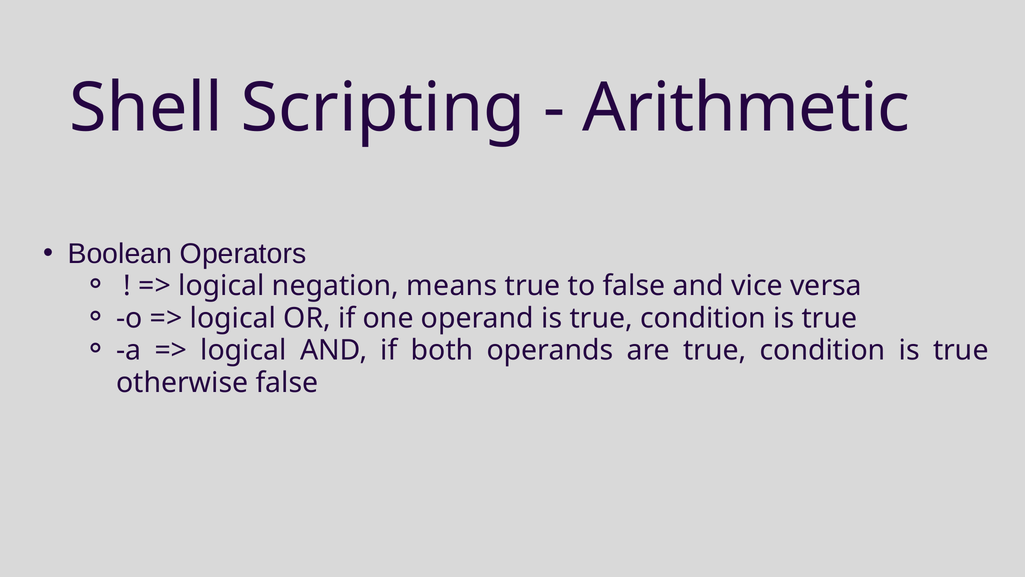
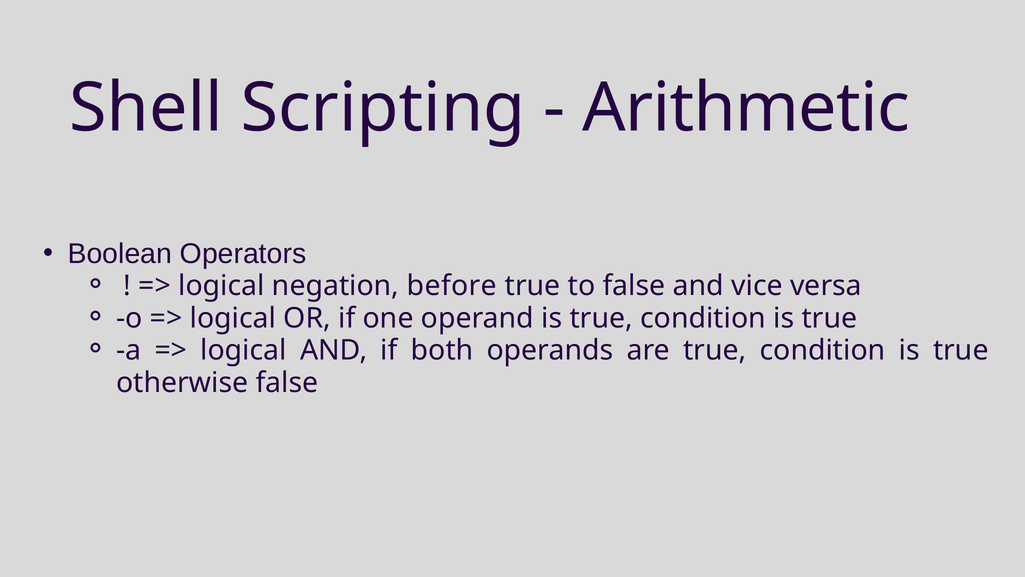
means: means -> before
